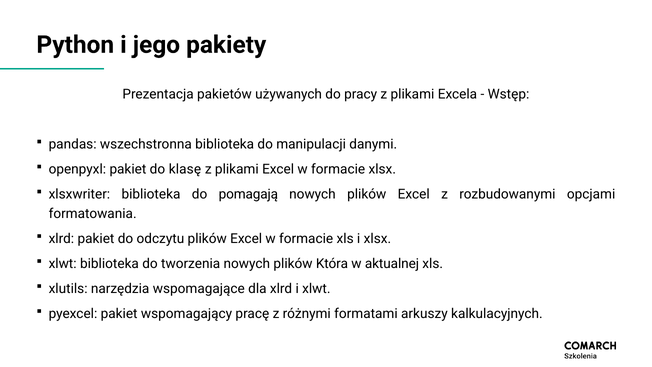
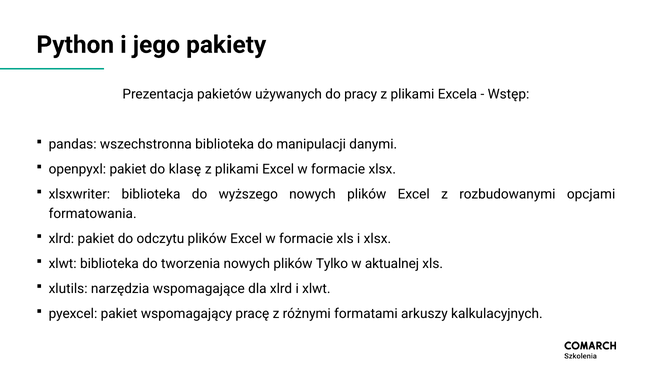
pomagają: pomagają -> wyższego
Która: Która -> Tylko
